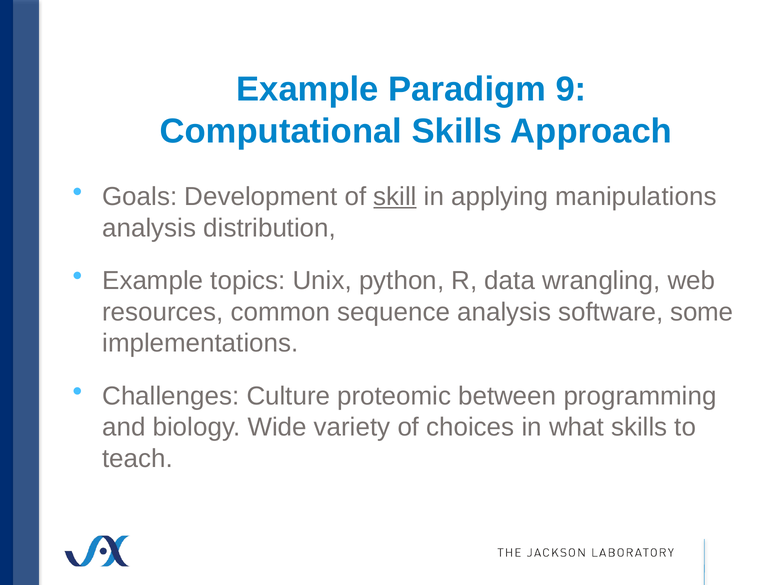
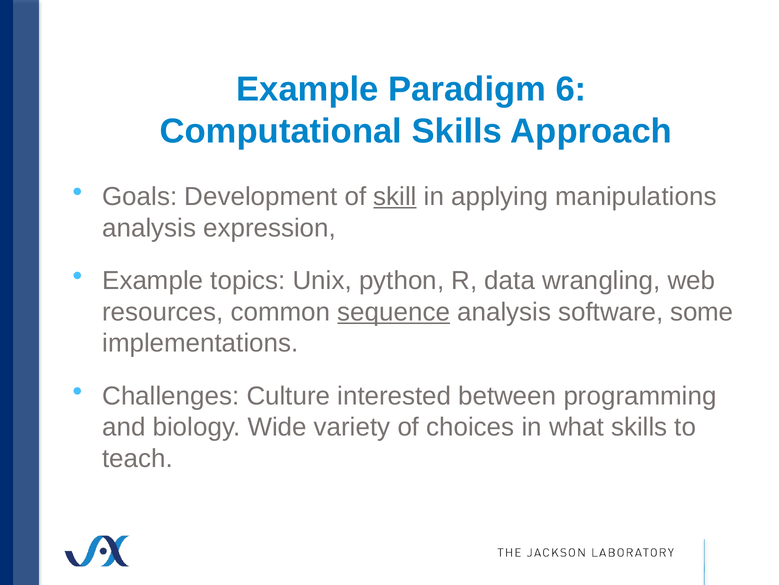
9: 9 -> 6
distribution: distribution -> expression
sequence underline: none -> present
proteomic: proteomic -> interested
